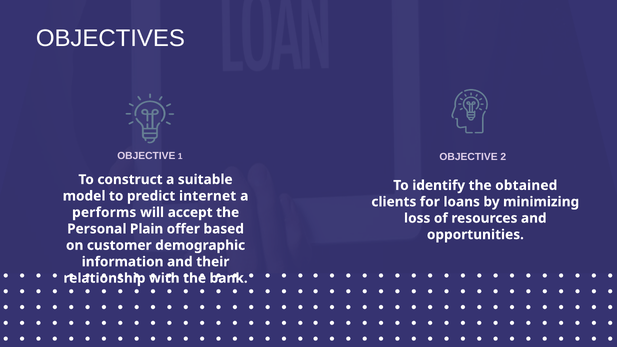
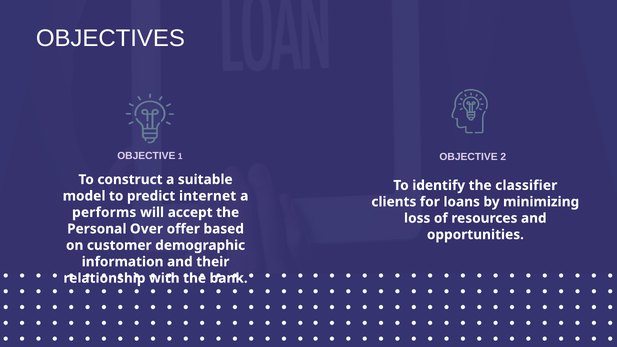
obtained: obtained -> classifier
Plain: Plain -> Over
